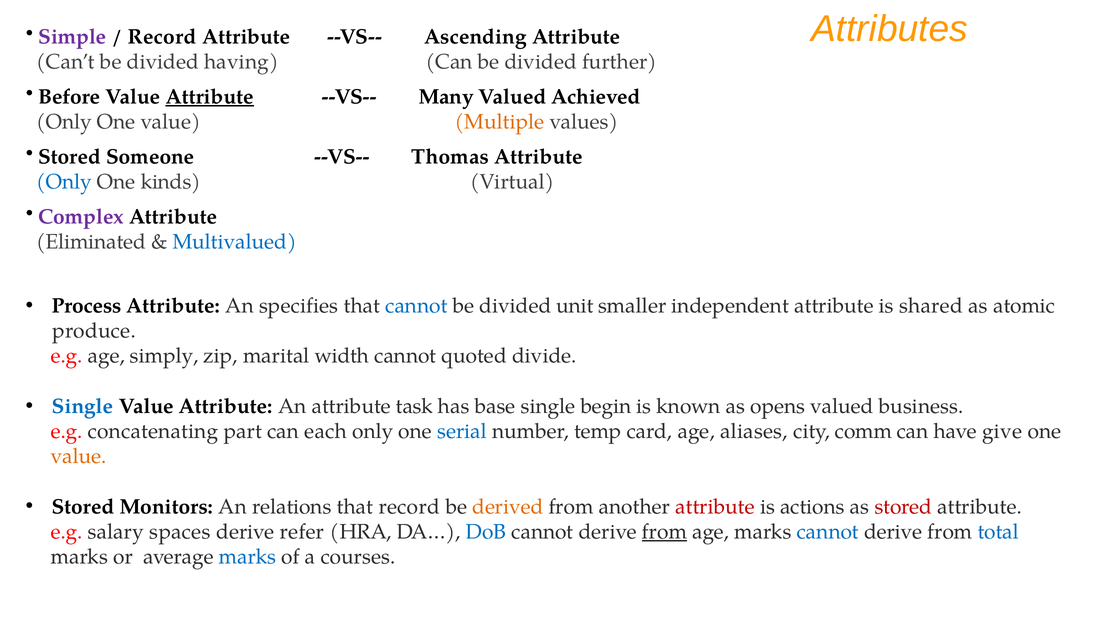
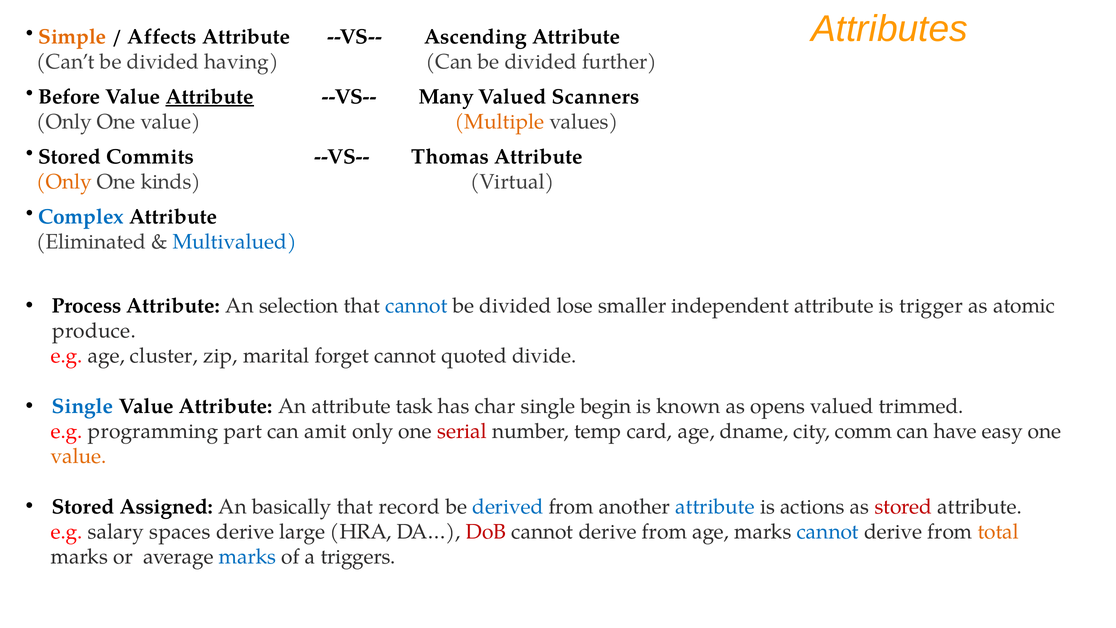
Simple colour: purple -> orange
Record at (162, 37): Record -> Affects
Achieved: Achieved -> Scanners
Someone: Someone -> Commits
Only at (64, 182) colour: blue -> orange
Complex colour: purple -> blue
specifies: specifies -> selection
unit: unit -> lose
shared: shared -> trigger
simply: simply -> cluster
width: width -> forget
base: base -> char
business: business -> trimmed
concatenating: concatenating -> programming
each: each -> amit
serial colour: blue -> red
aliases: aliases -> dname
give: give -> easy
Monitors: Monitors -> Assigned
relations: relations -> basically
derived colour: orange -> blue
attribute at (715, 506) colour: red -> blue
refer: refer -> large
DoB colour: blue -> red
from at (664, 532) underline: present -> none
total colour: blue -> orange
courses: courses -> triggers
